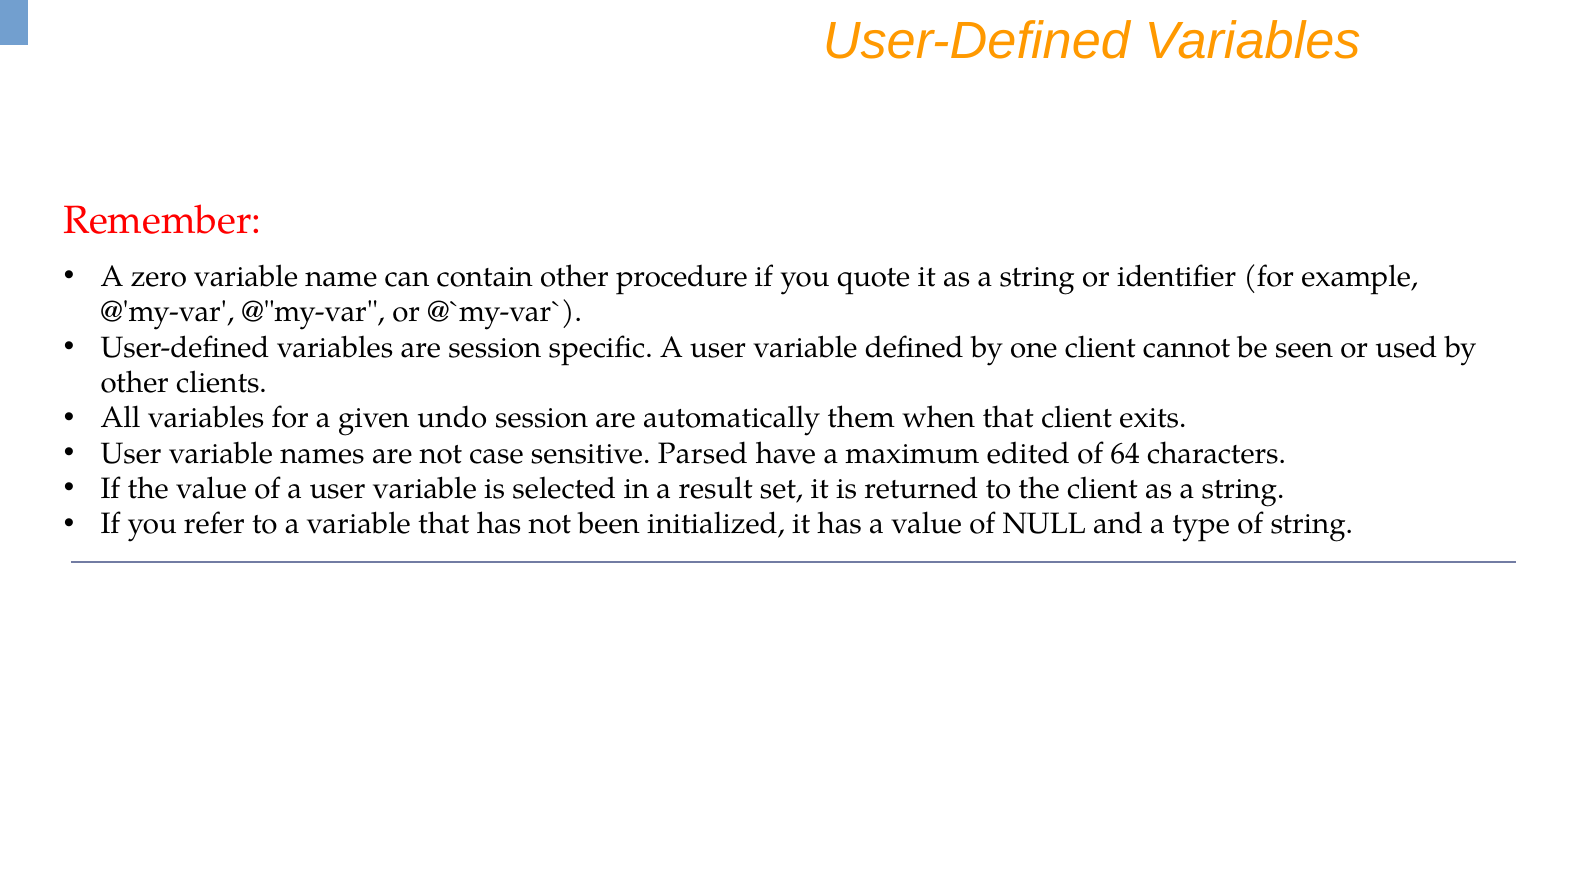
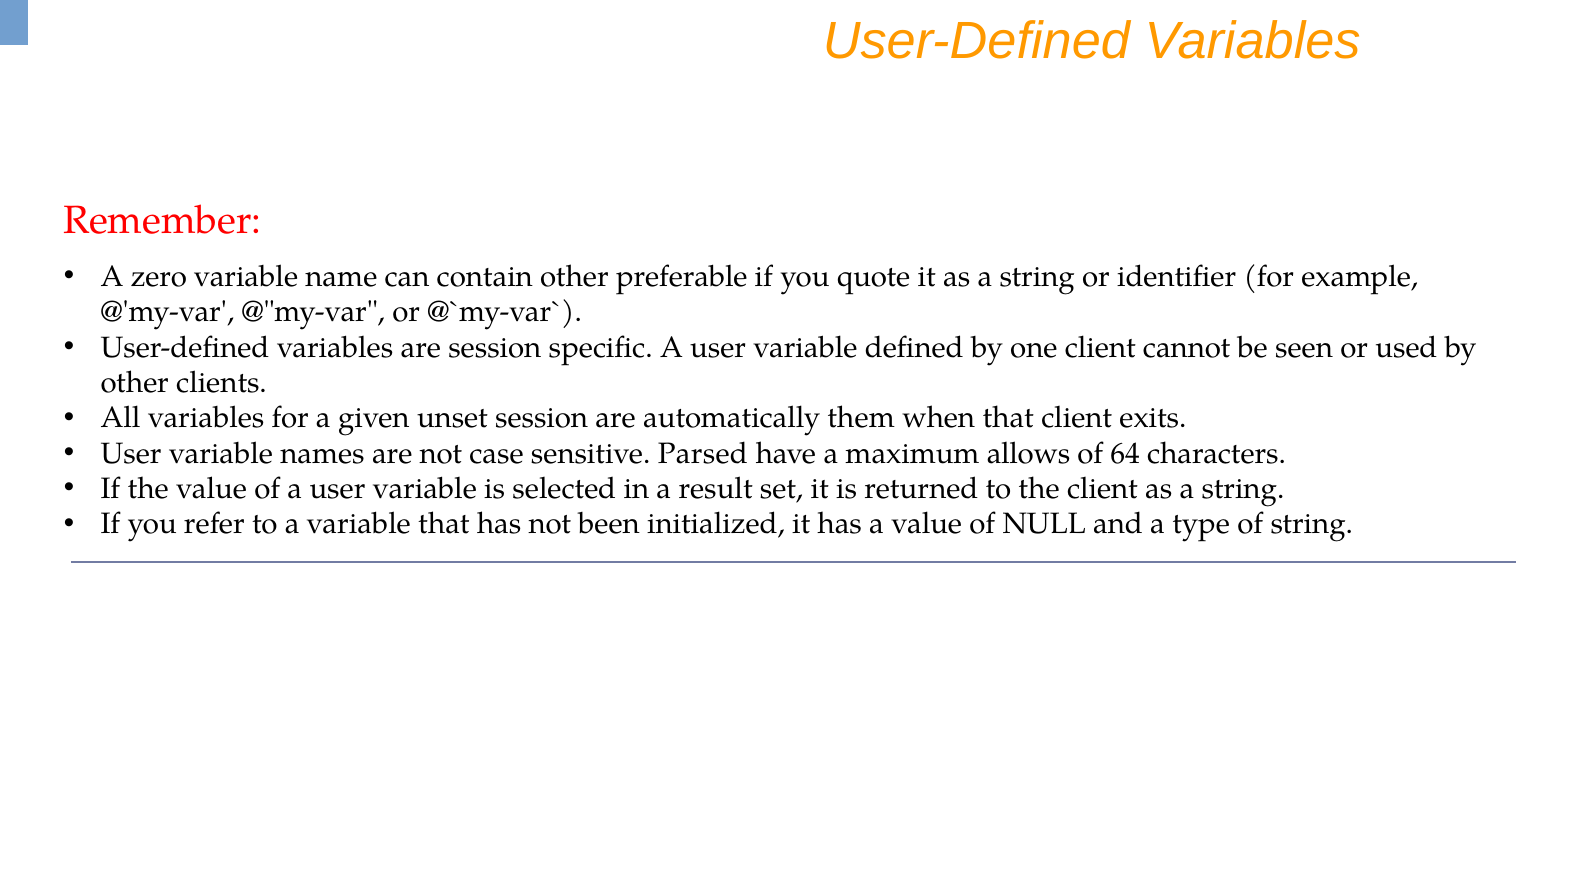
procedure: procedure -> preferable
undo: undo -> unset
edited: edited -> allows
